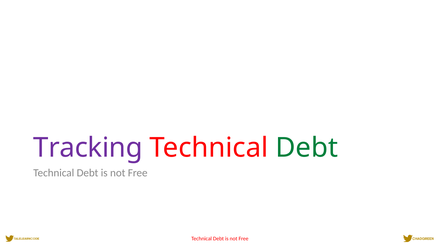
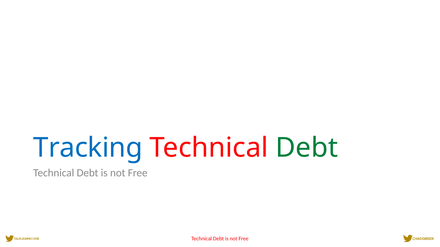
Tracking colour: purple -> blue
